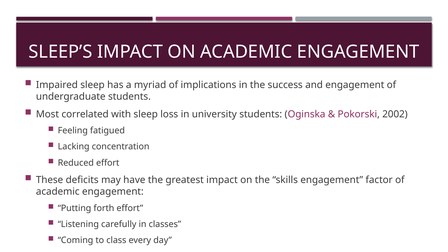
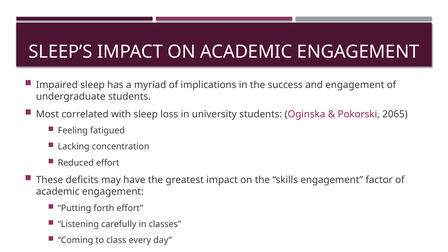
2002: 2002 -> 2065
